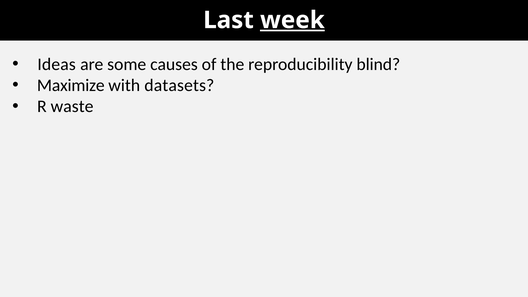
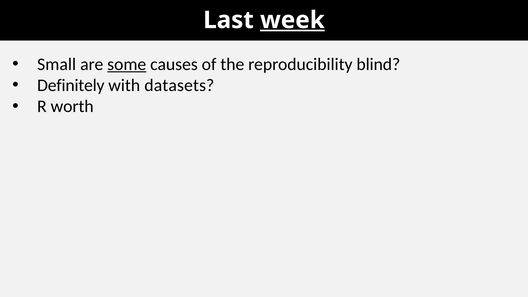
Ideas: Ideas -> Small
some underline: none -> present
Maximize: Maximize -> Definitely
waste: waste -> worth
